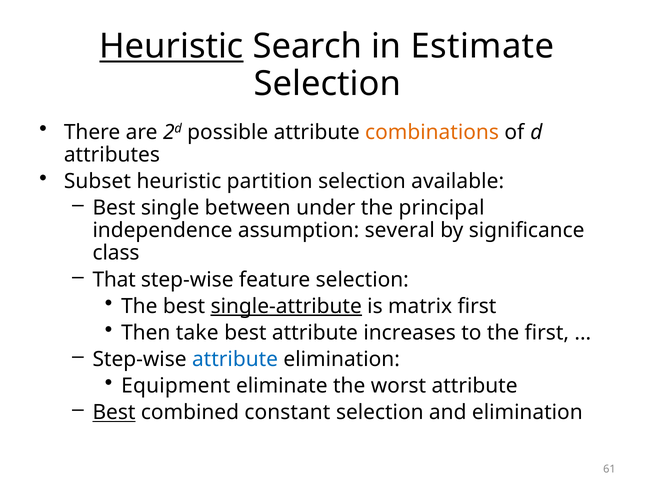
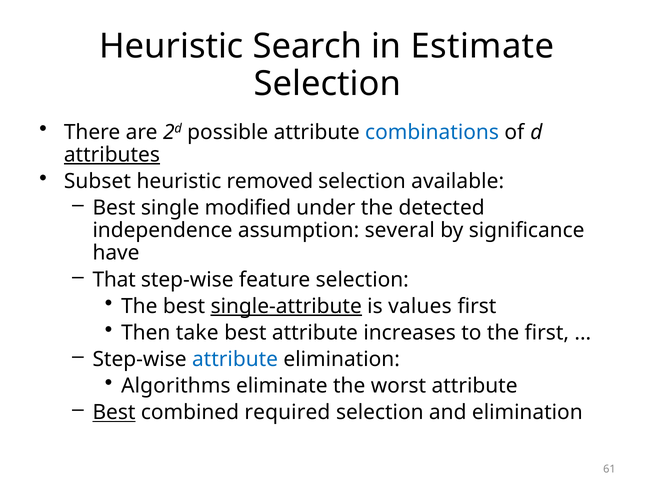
Heuristic at (171, 46) underline: present -> none
combinations colour: orange -> blue
attributes underline: none -> present
partition: partition -> removed
between: between -> modified
principal: principal -> detected
class: class -> have
matrix: matrix -> values
Equipment: Equipment -> Algorithms
constant: constant -> required
